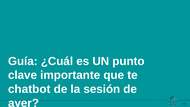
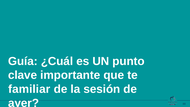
chatbot: chatbot -> familiar
